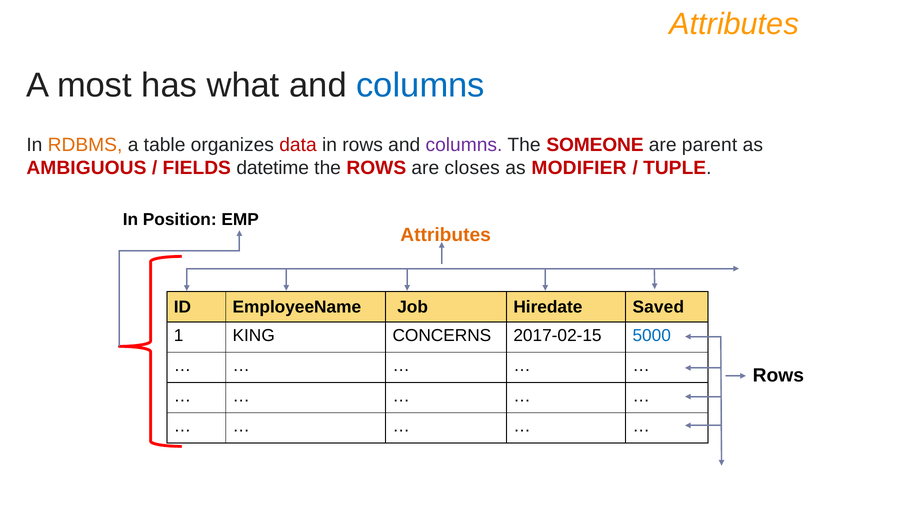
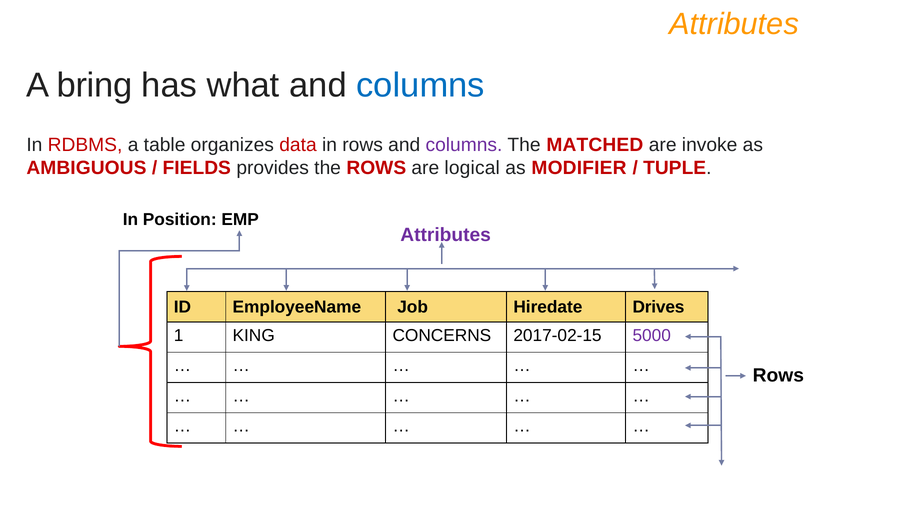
most: most -> bring
RDBMS colour: orange -> red
SOMEONE: SOMEONE -> MATCHED
parent: parent -> invoke
datetime: datetime -> provides
closes: closes -> logical
Attributes at (446, 235) colour: orange -> purple
Saved: Saved -> Drives
5000 colour: blue -> purple
